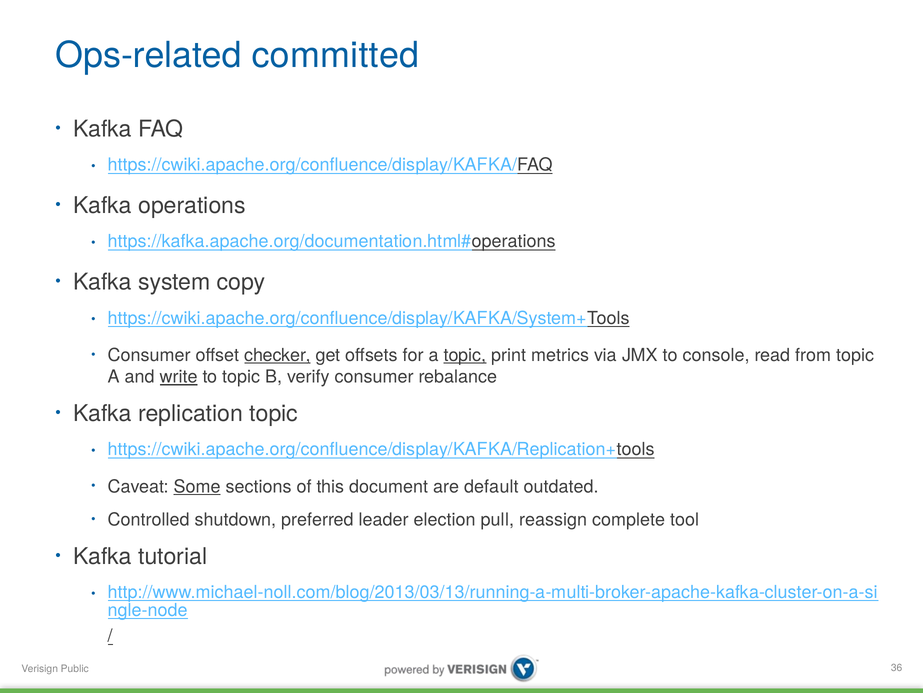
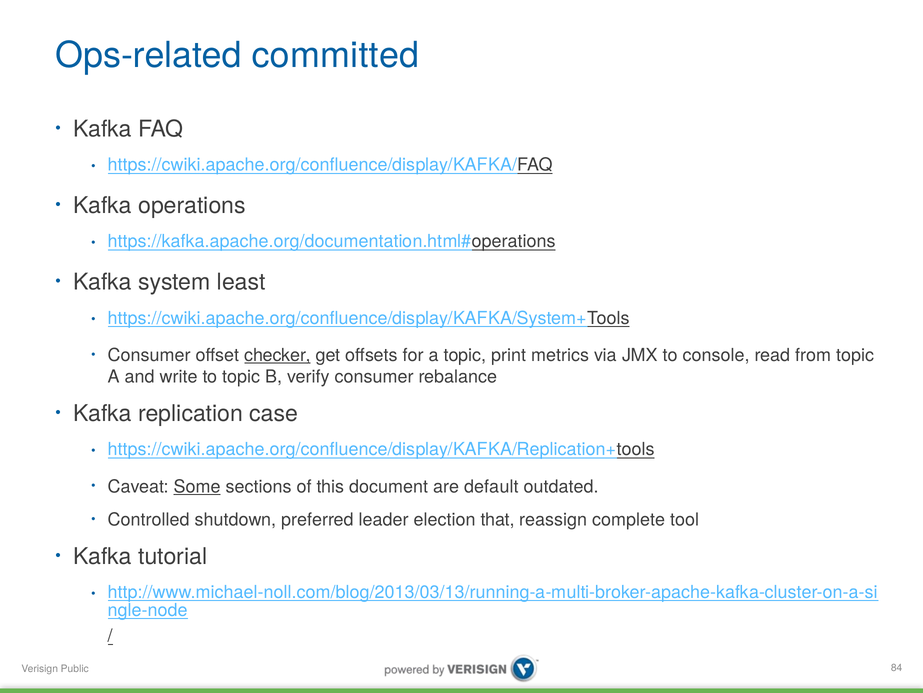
copy: copy -> least
topic at (465, 355) underline: present -> none
write underline: present -> none
replication topic: topic -> case
pull: pull -> that
36: 36 -> 84
